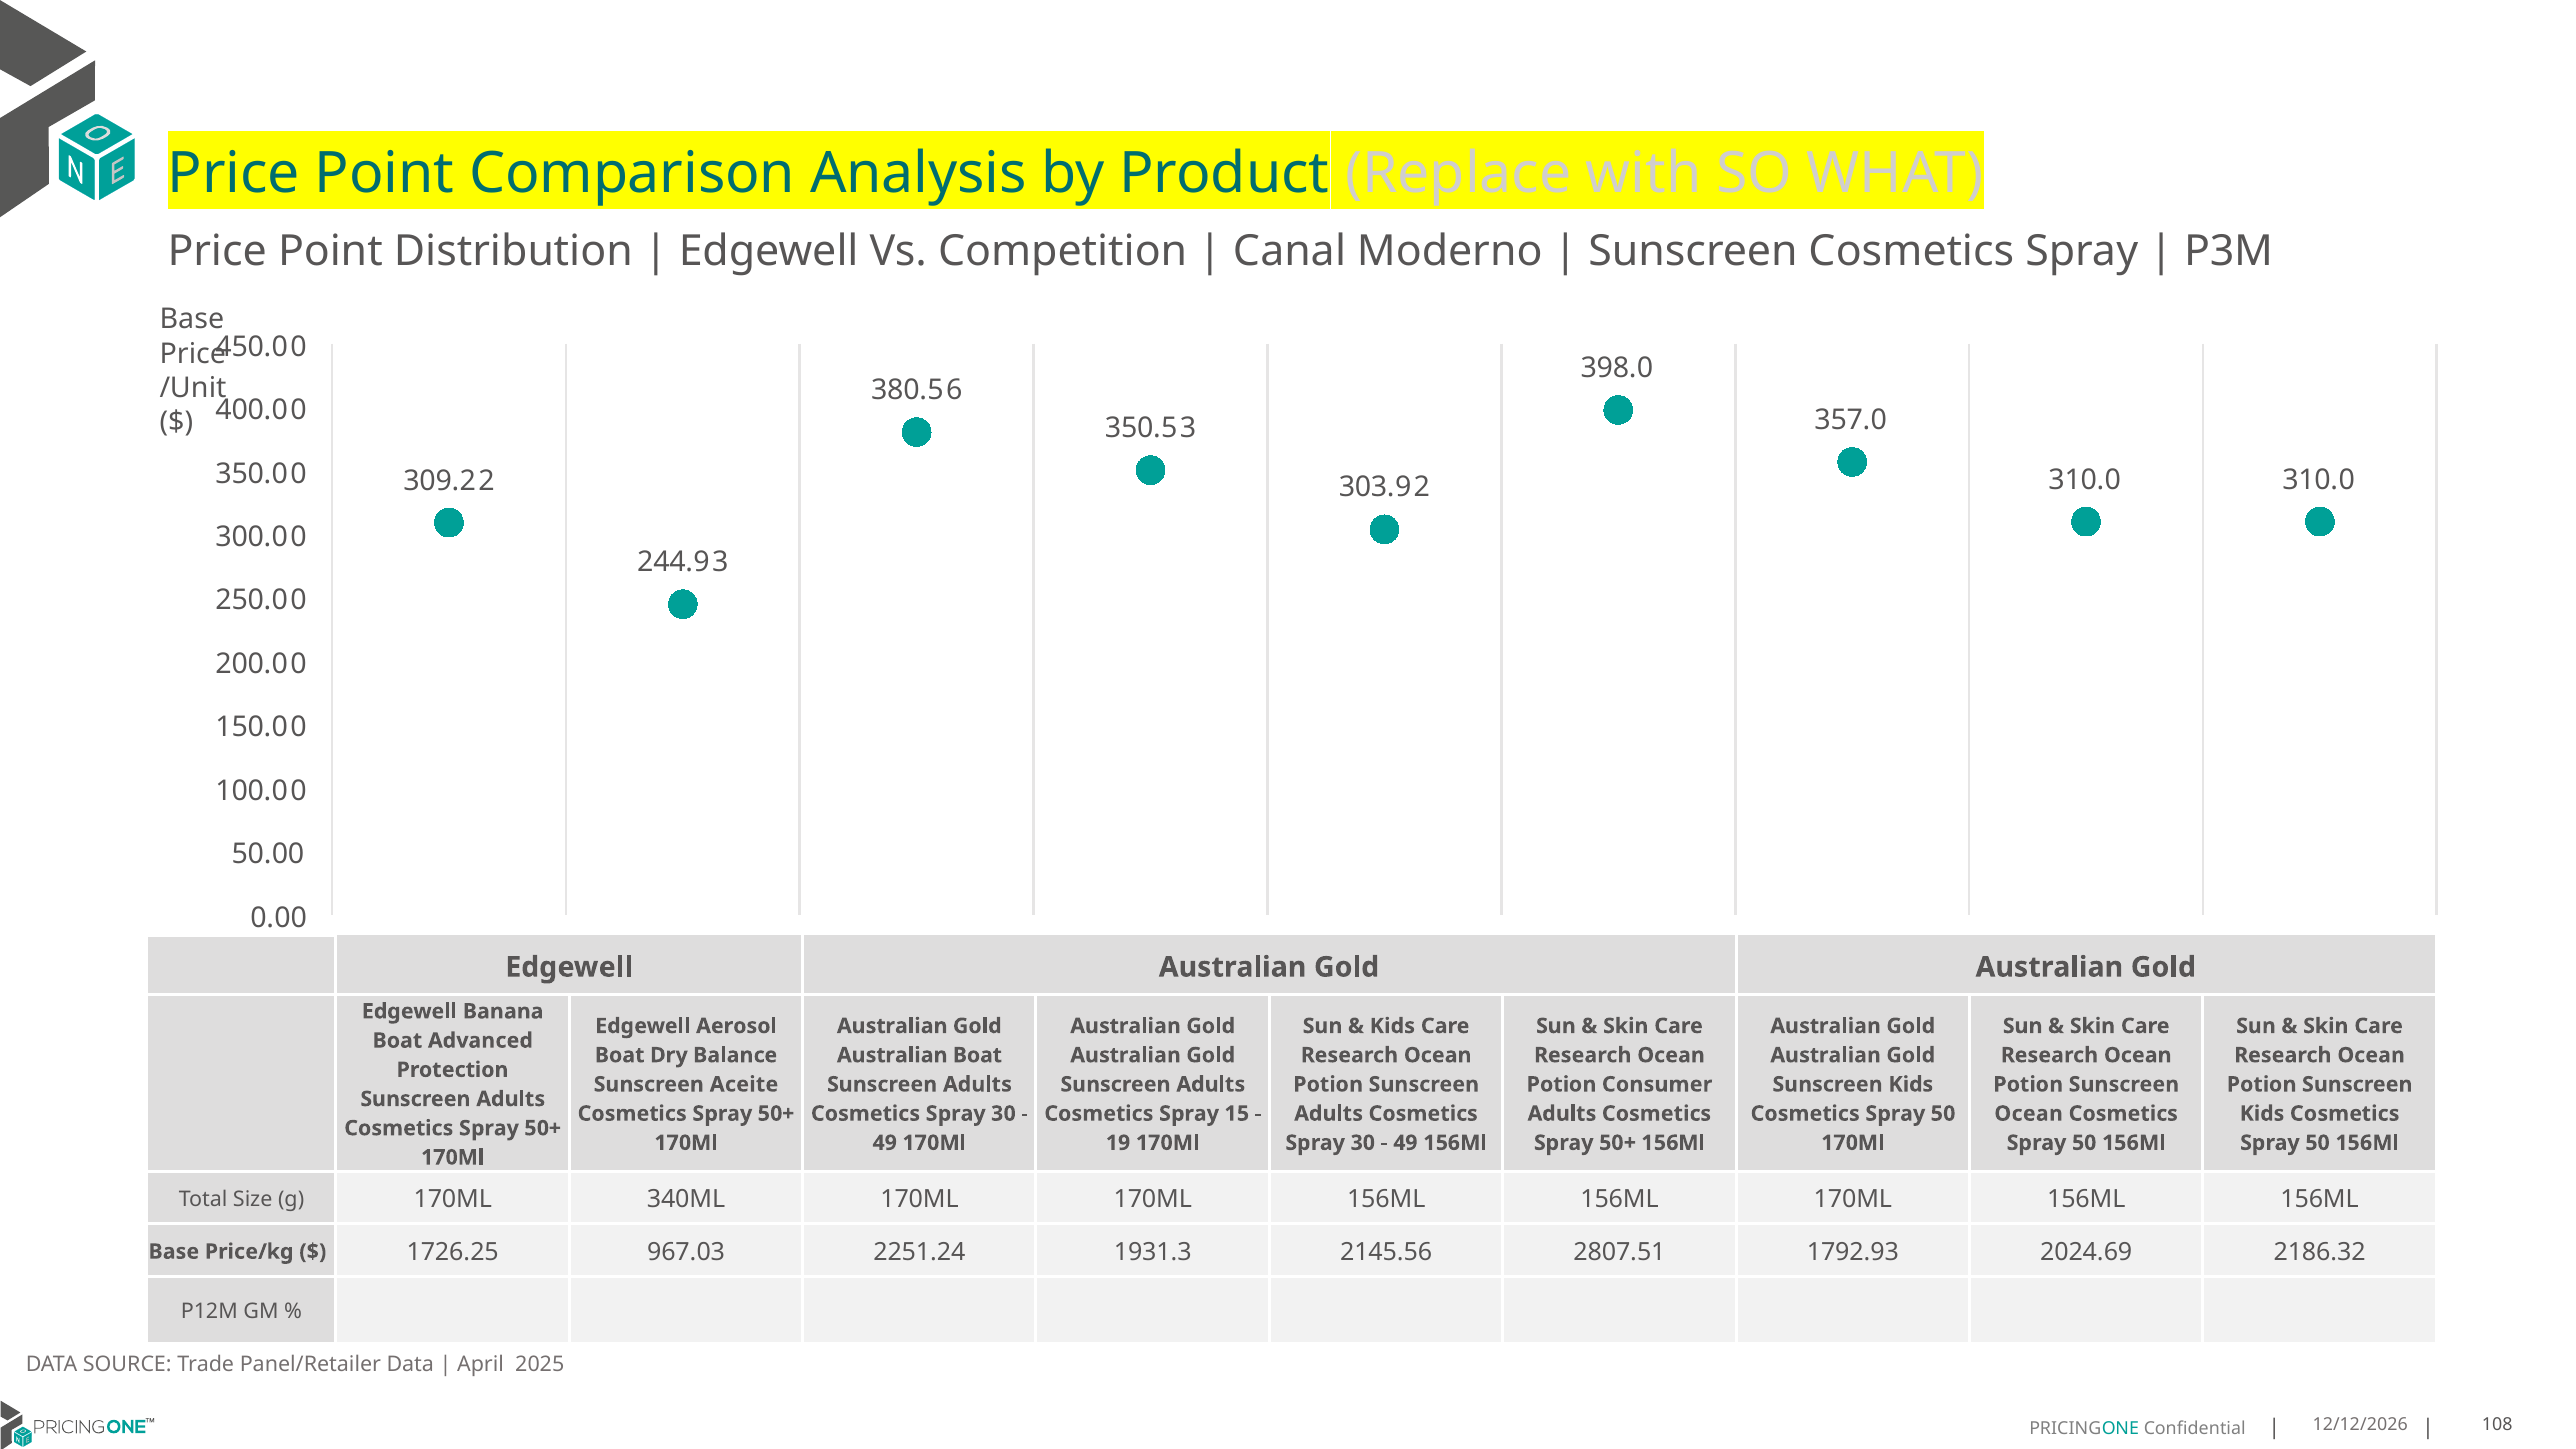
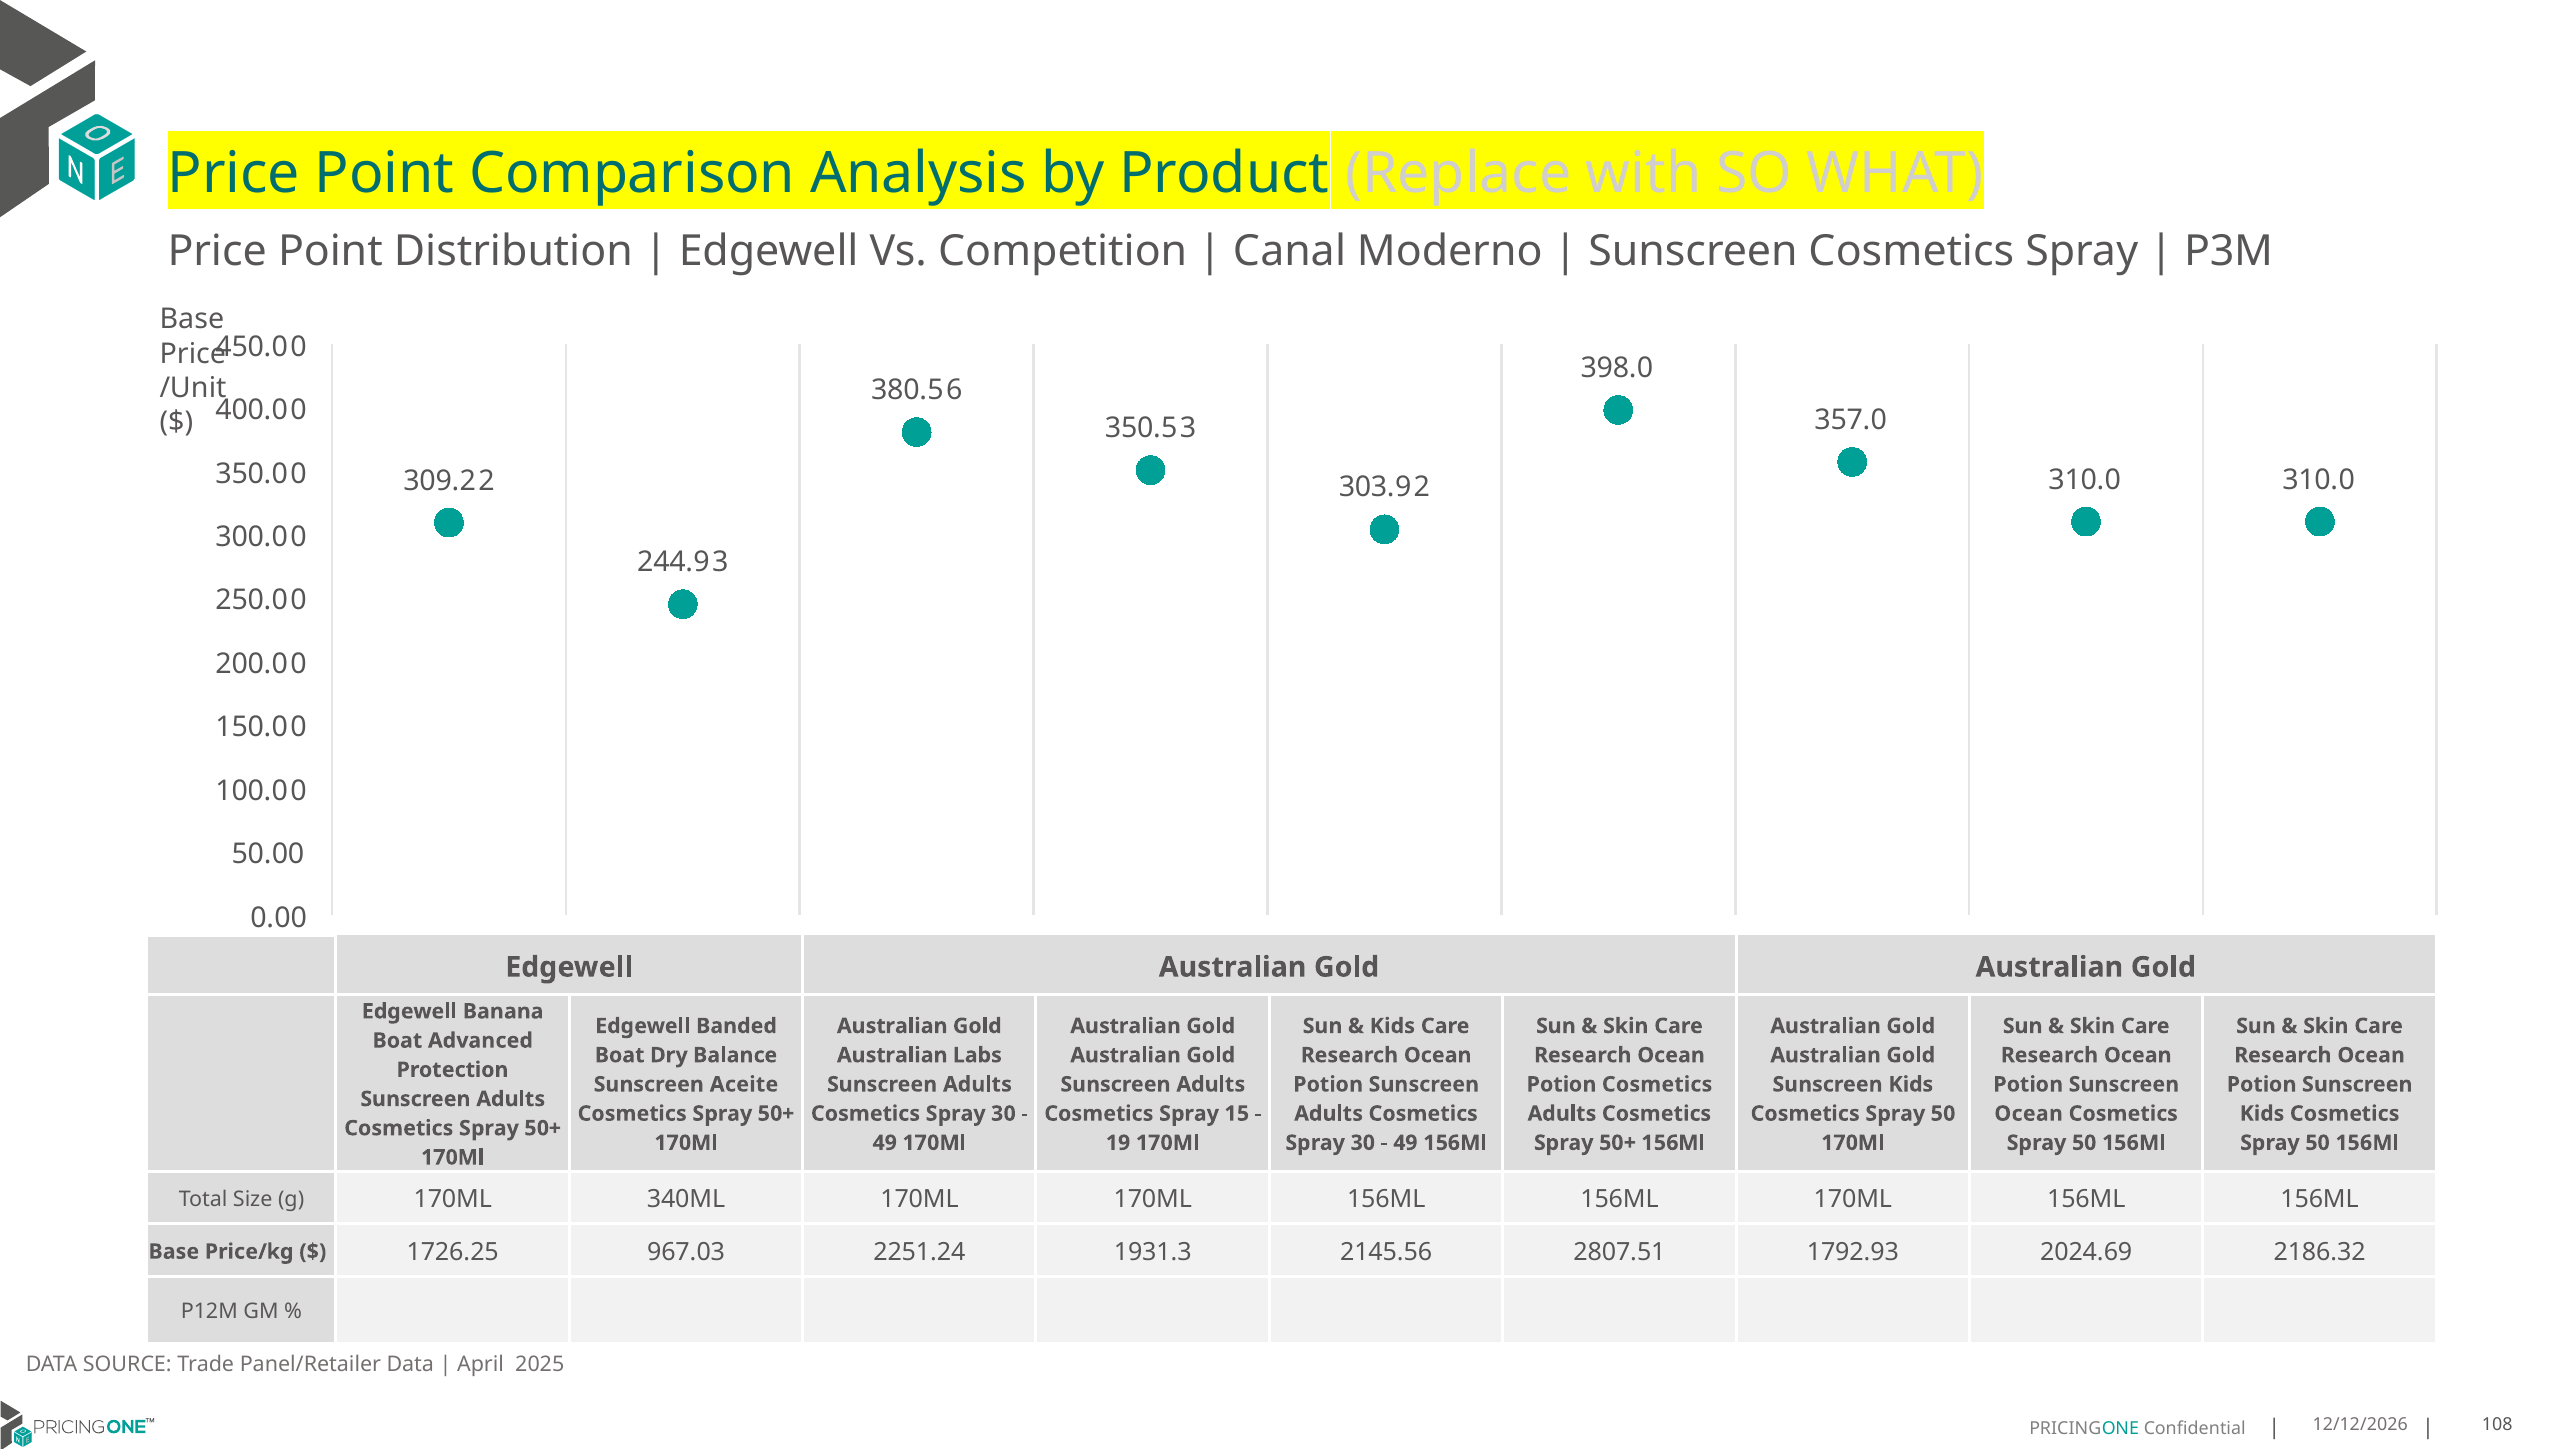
Aerosol: Aerosol -> Banded
Australian Boat: Boat -> Labs
Potion Consumer: Consumer -> Cosmetics
